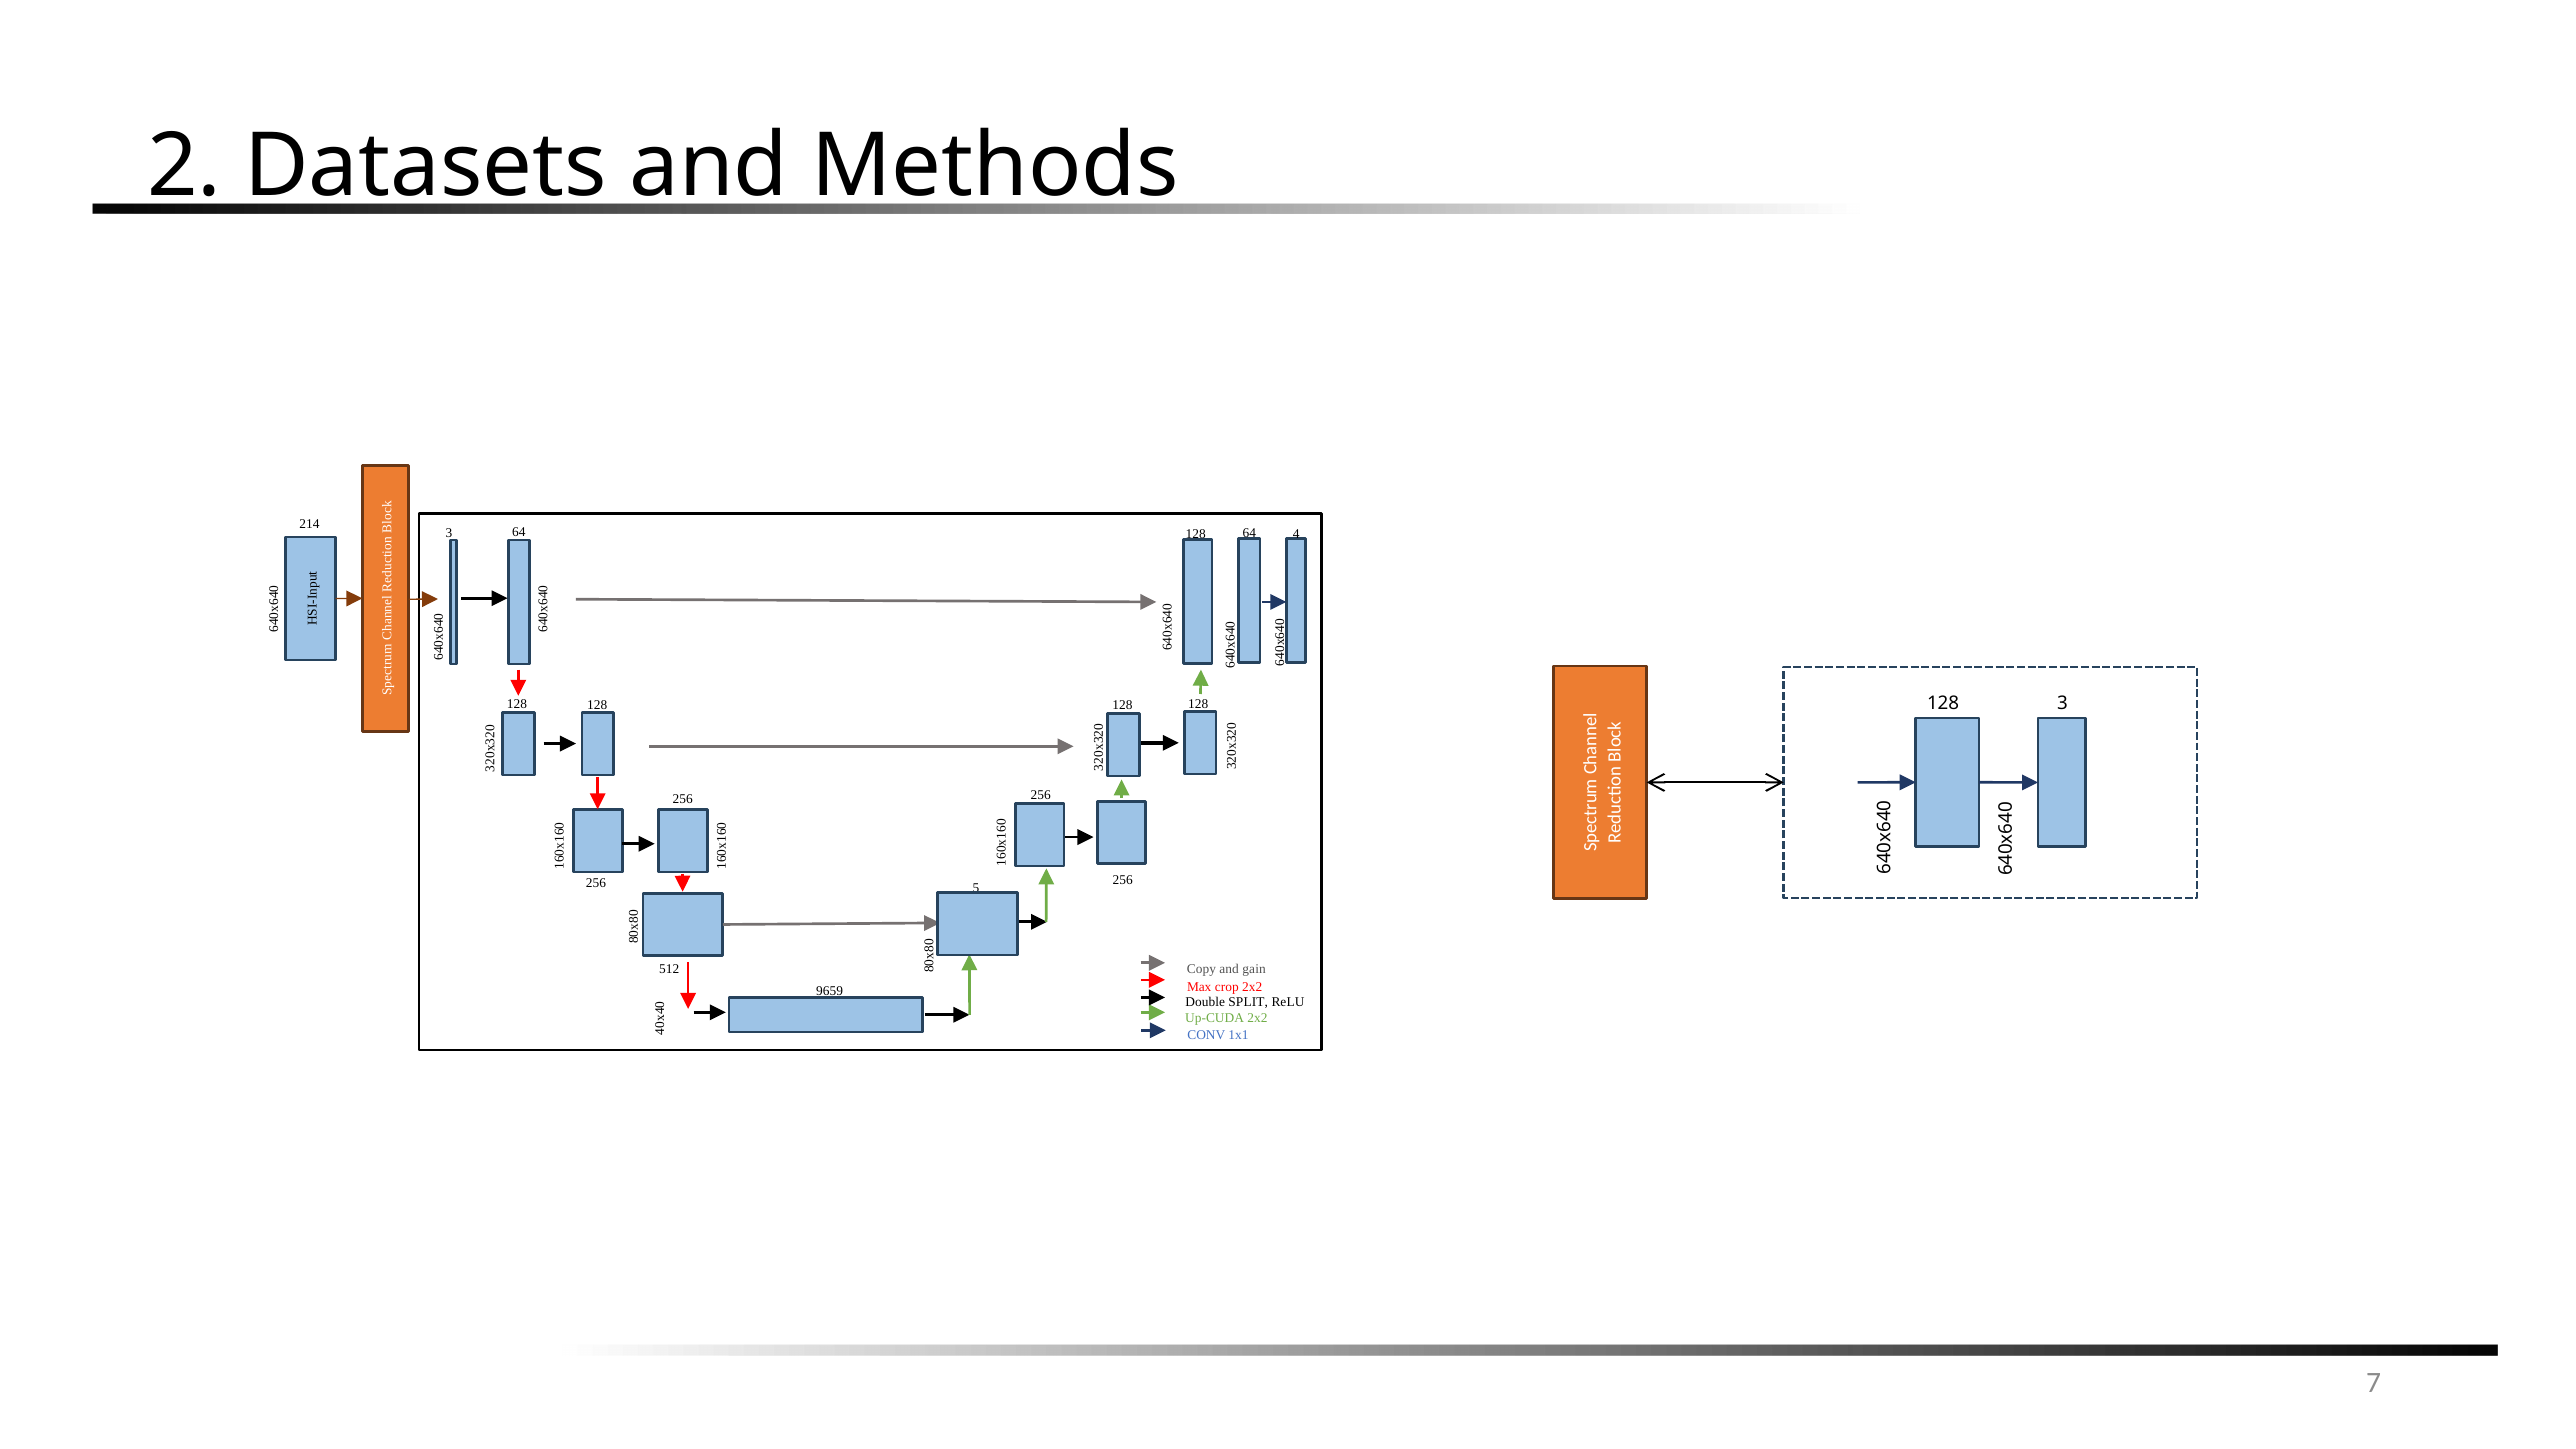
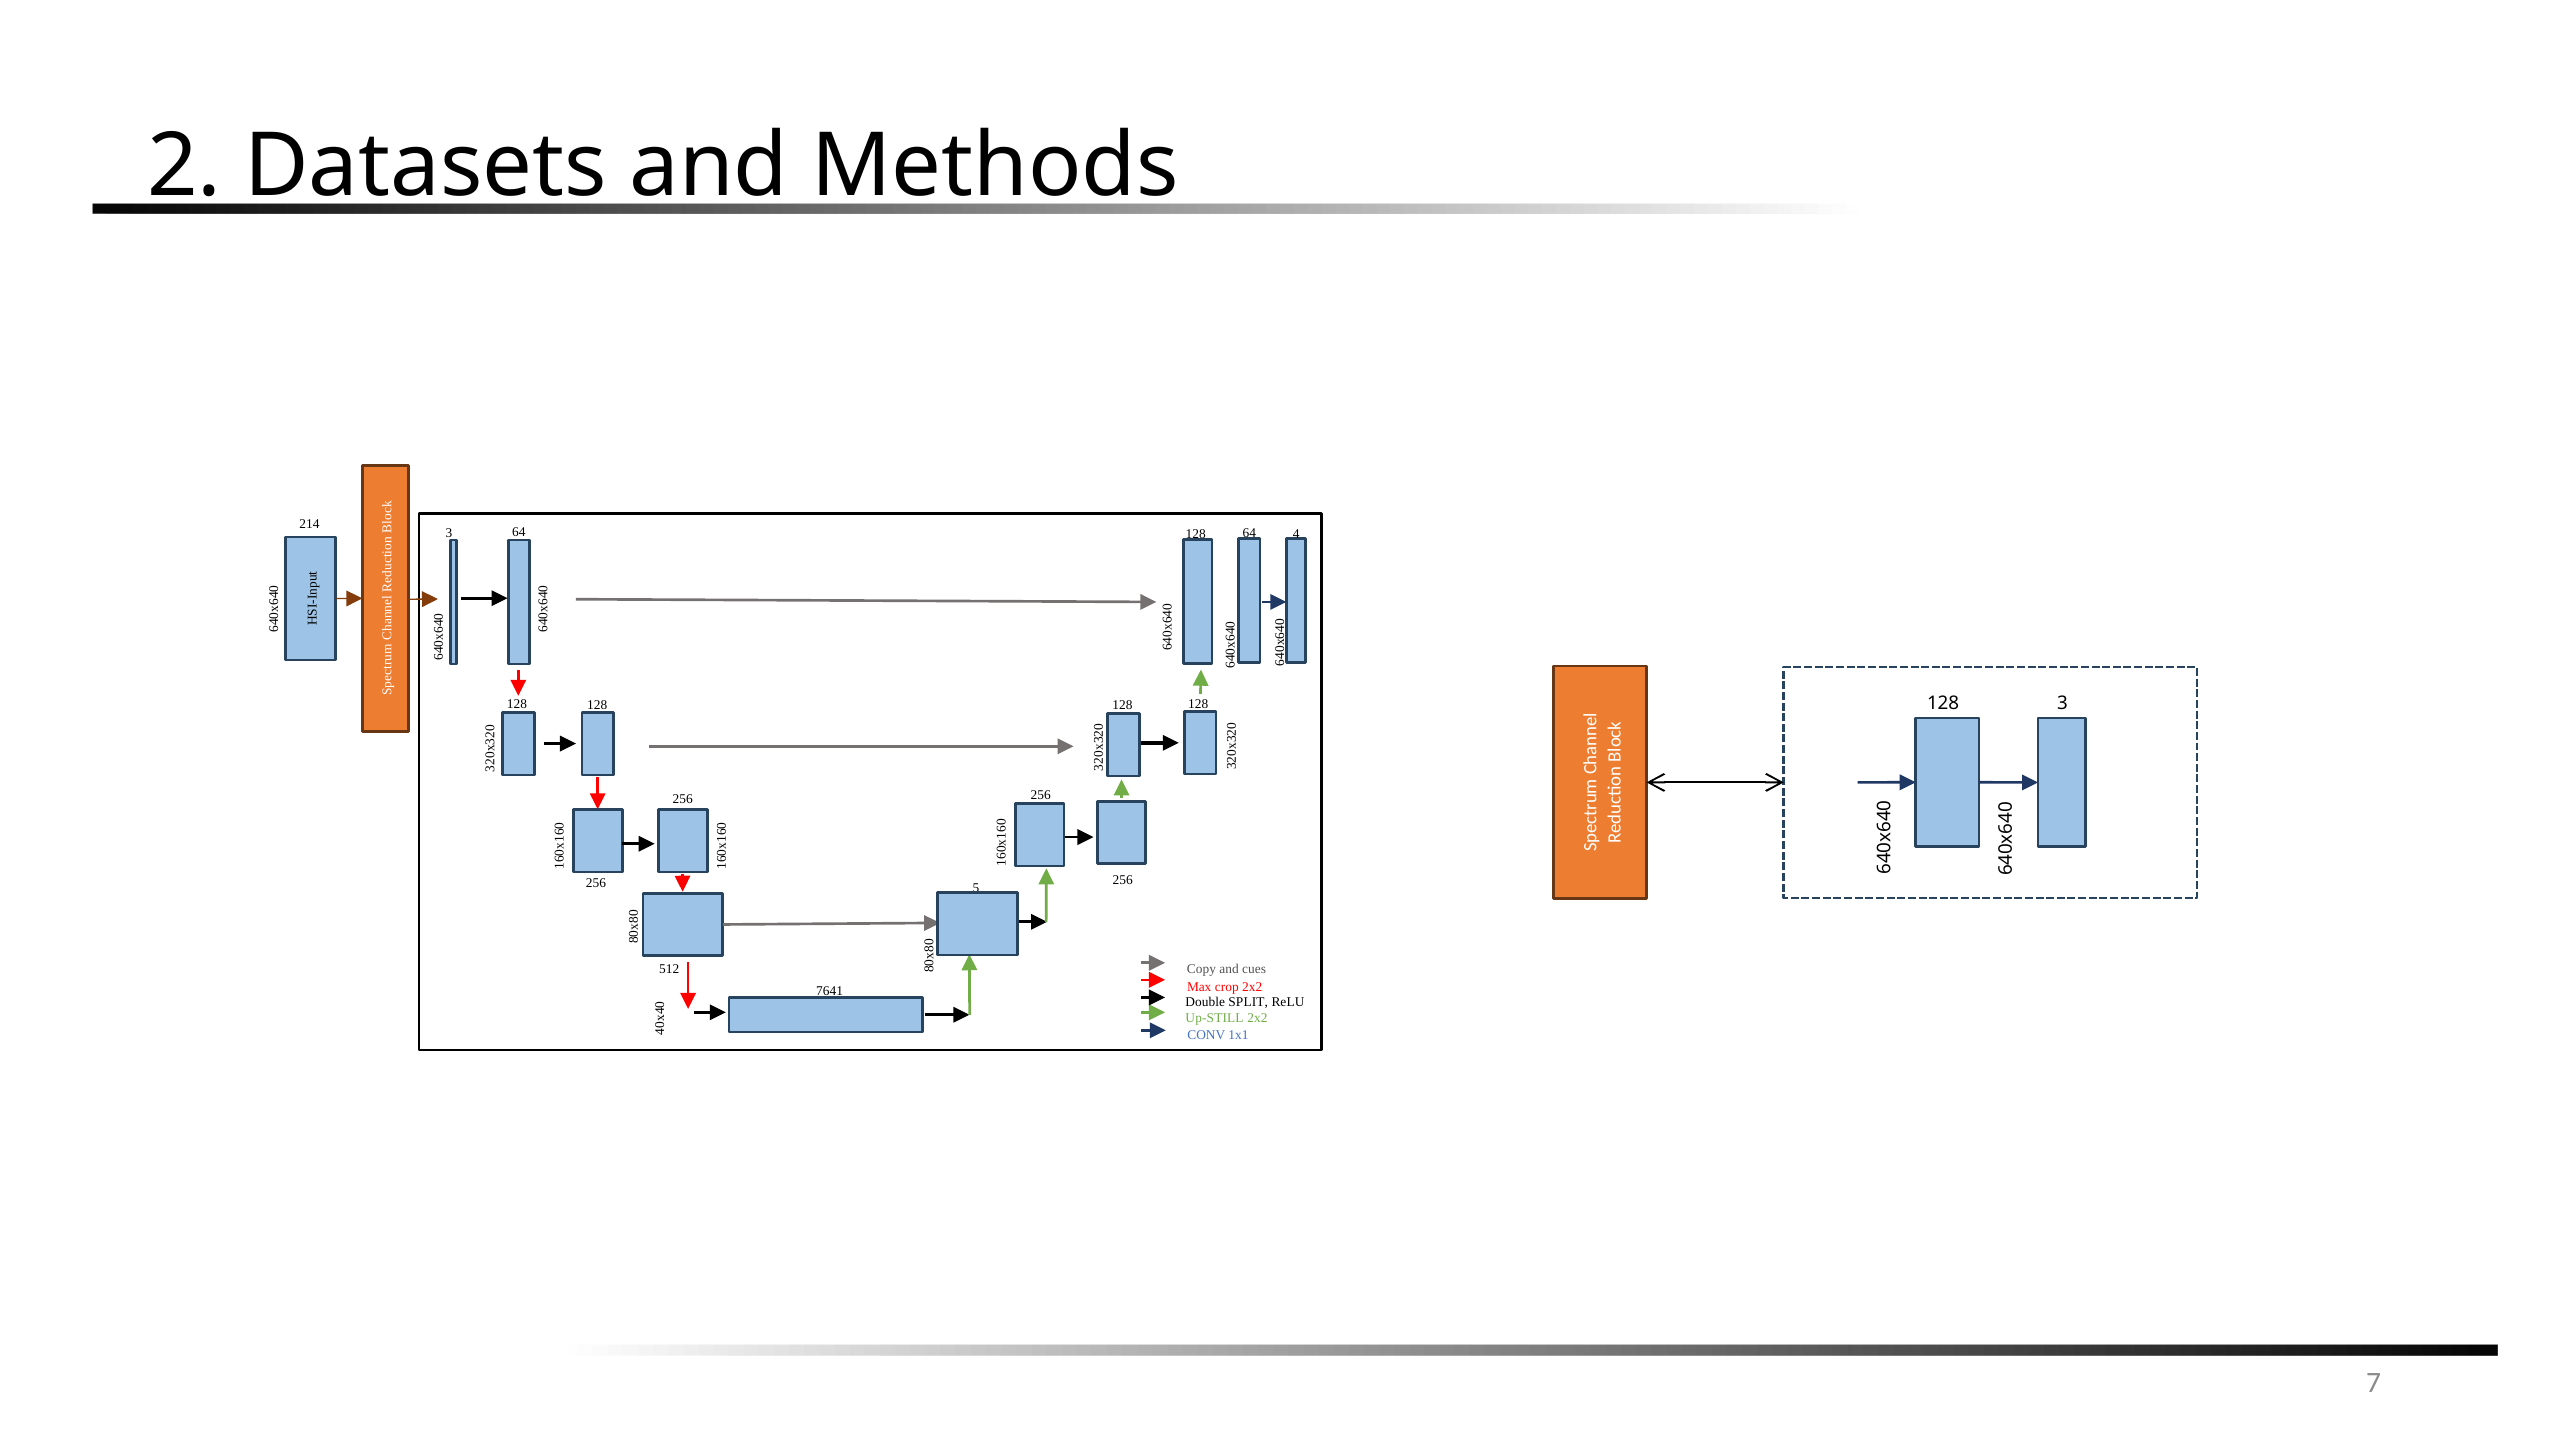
gain: gain -> cues
9659: 9659 -> 7641
Up-CUDA: Up-CUDA -> Up-STILL
